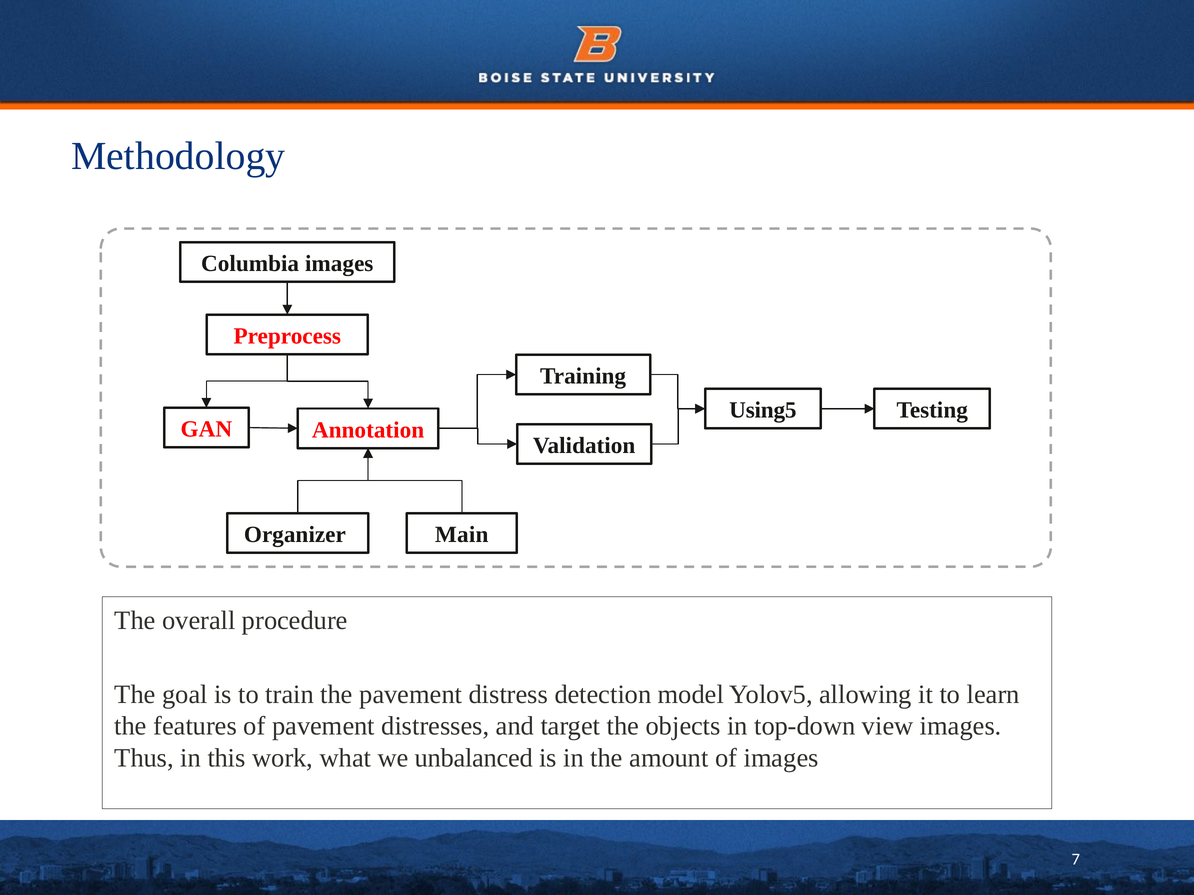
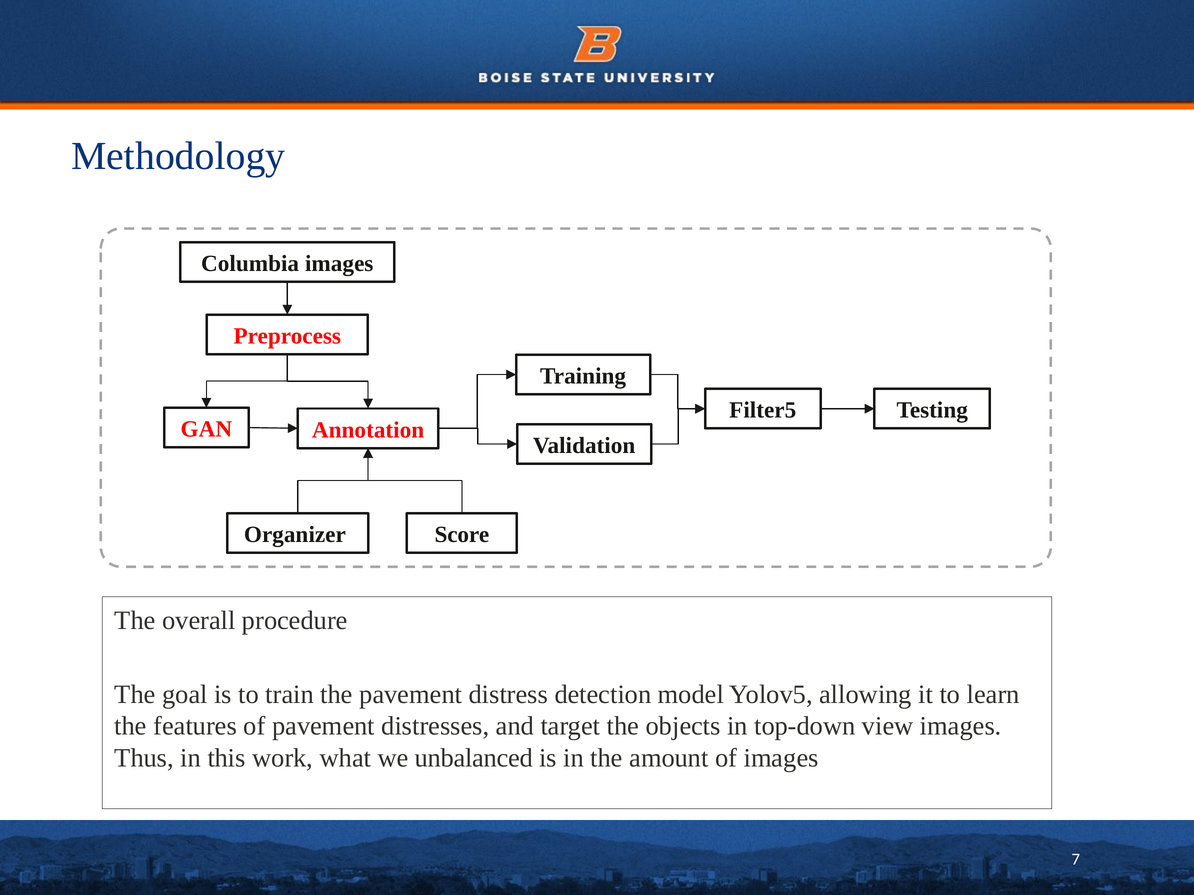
Using5: Using5 -> Filter5
Main: Main -> Score
